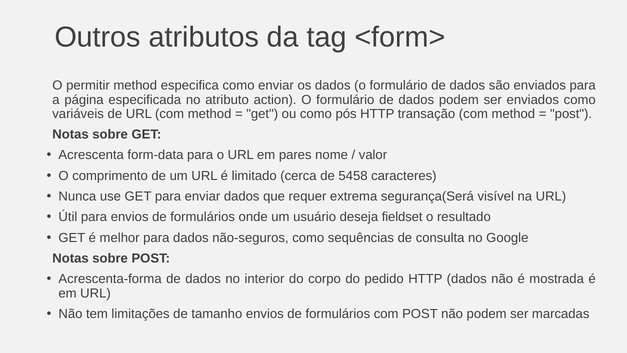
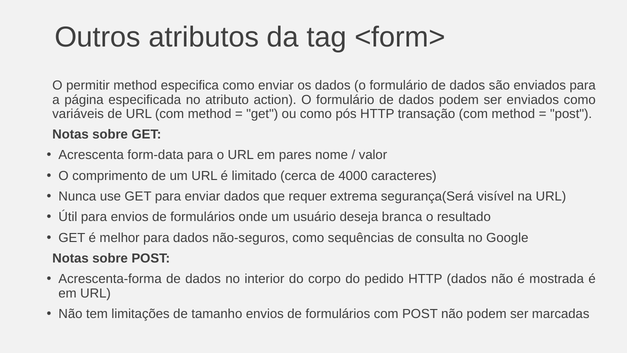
5458: 5458 -> 4000
fieldset: fieldset -> branca
